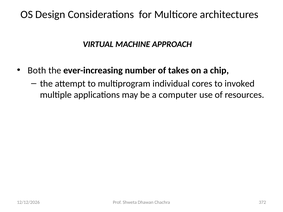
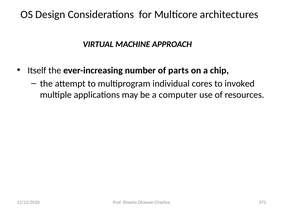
Both: Both -> Itself
takes: takes -> parts
